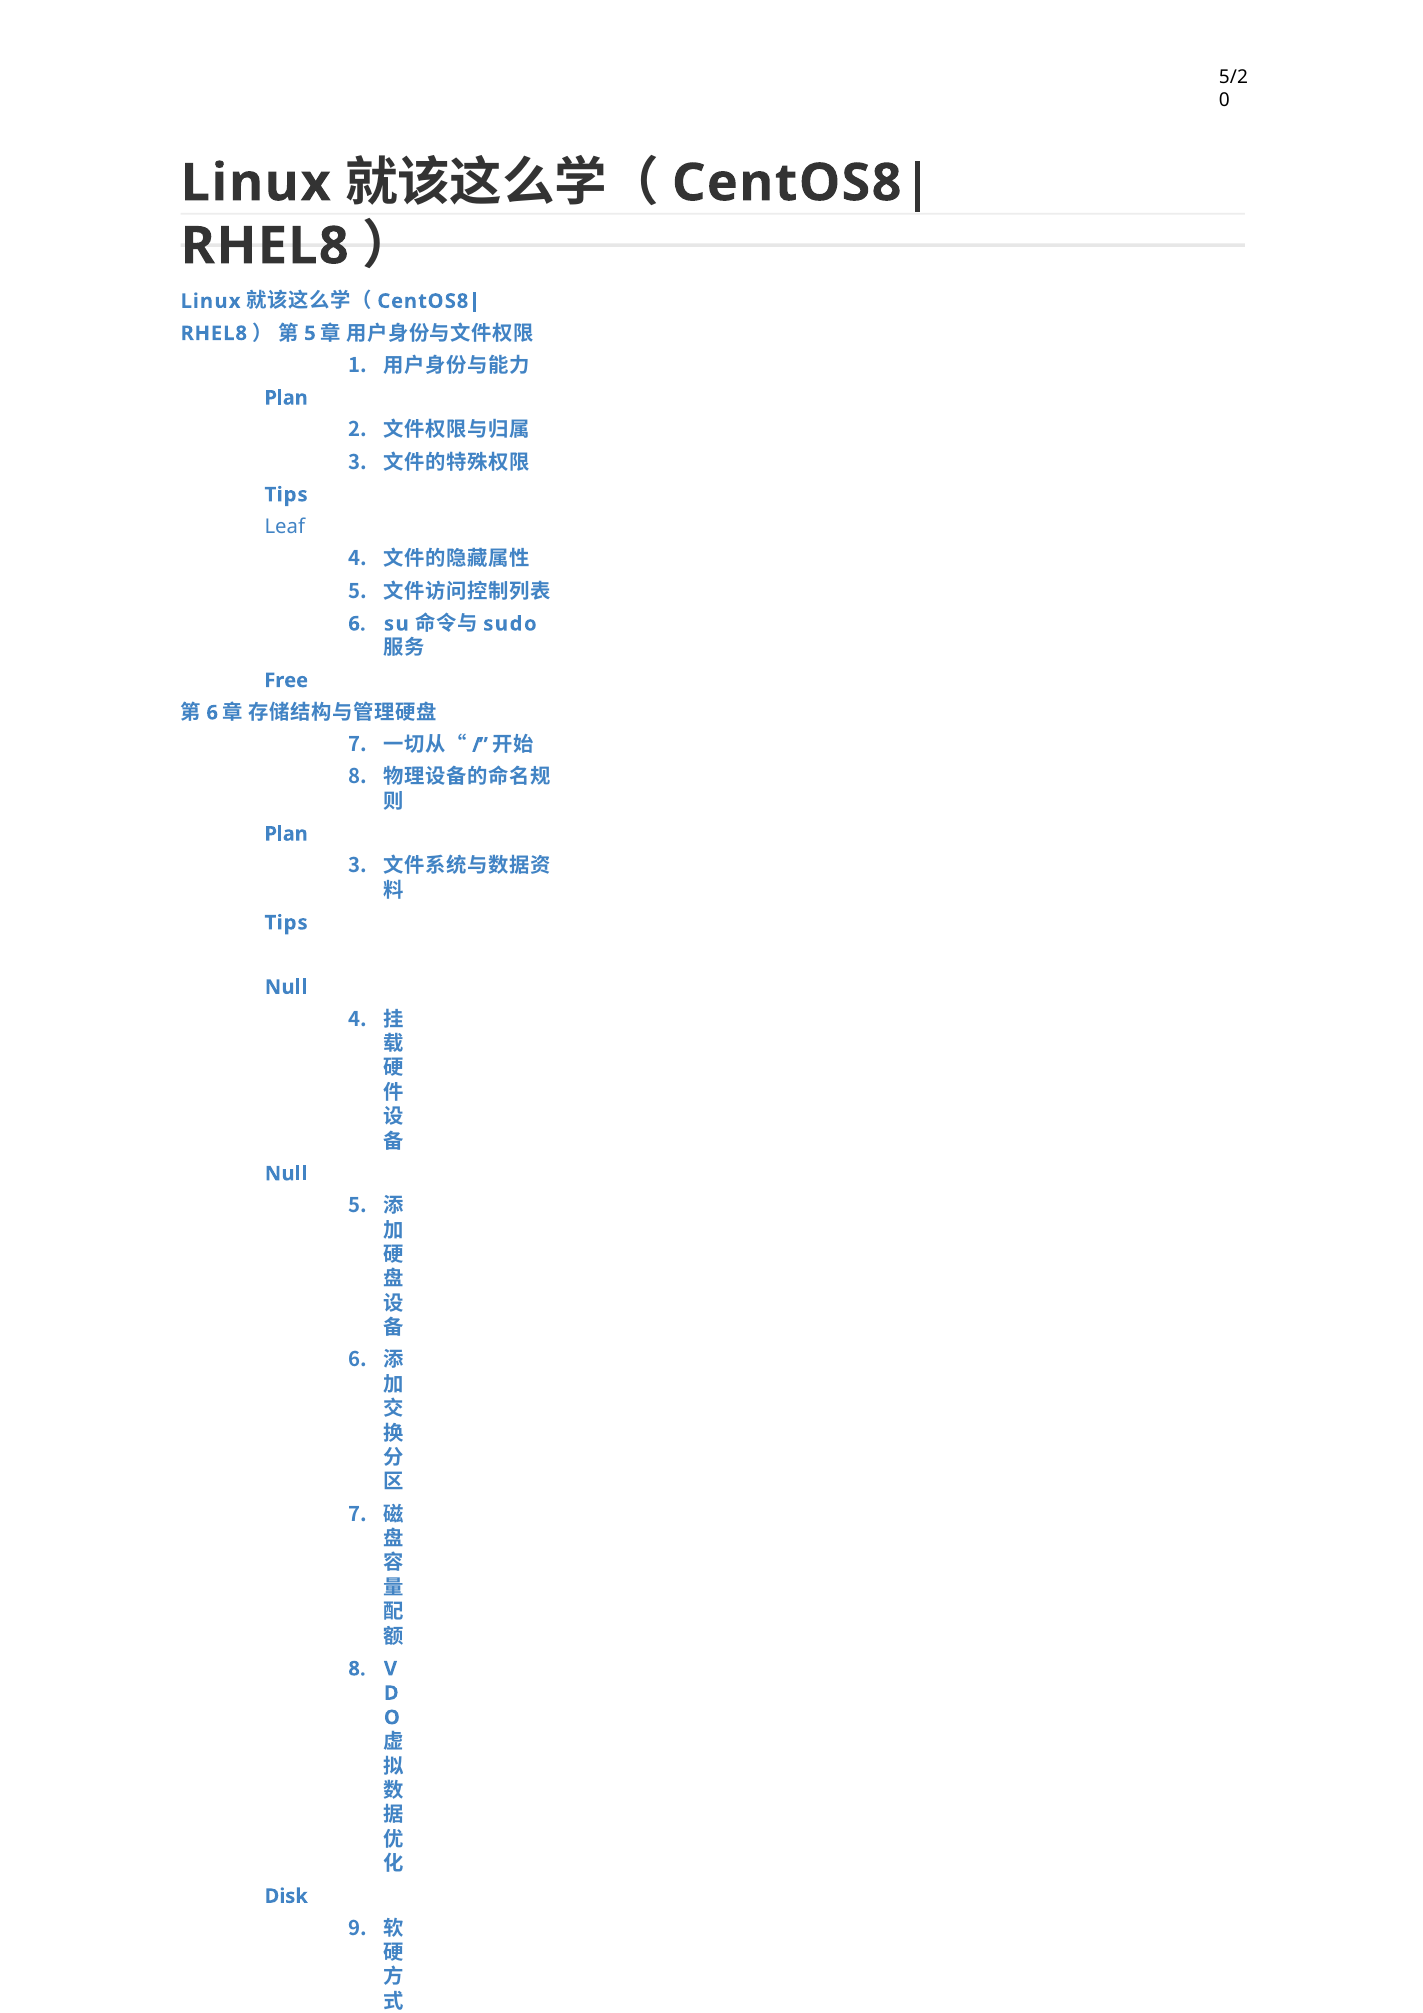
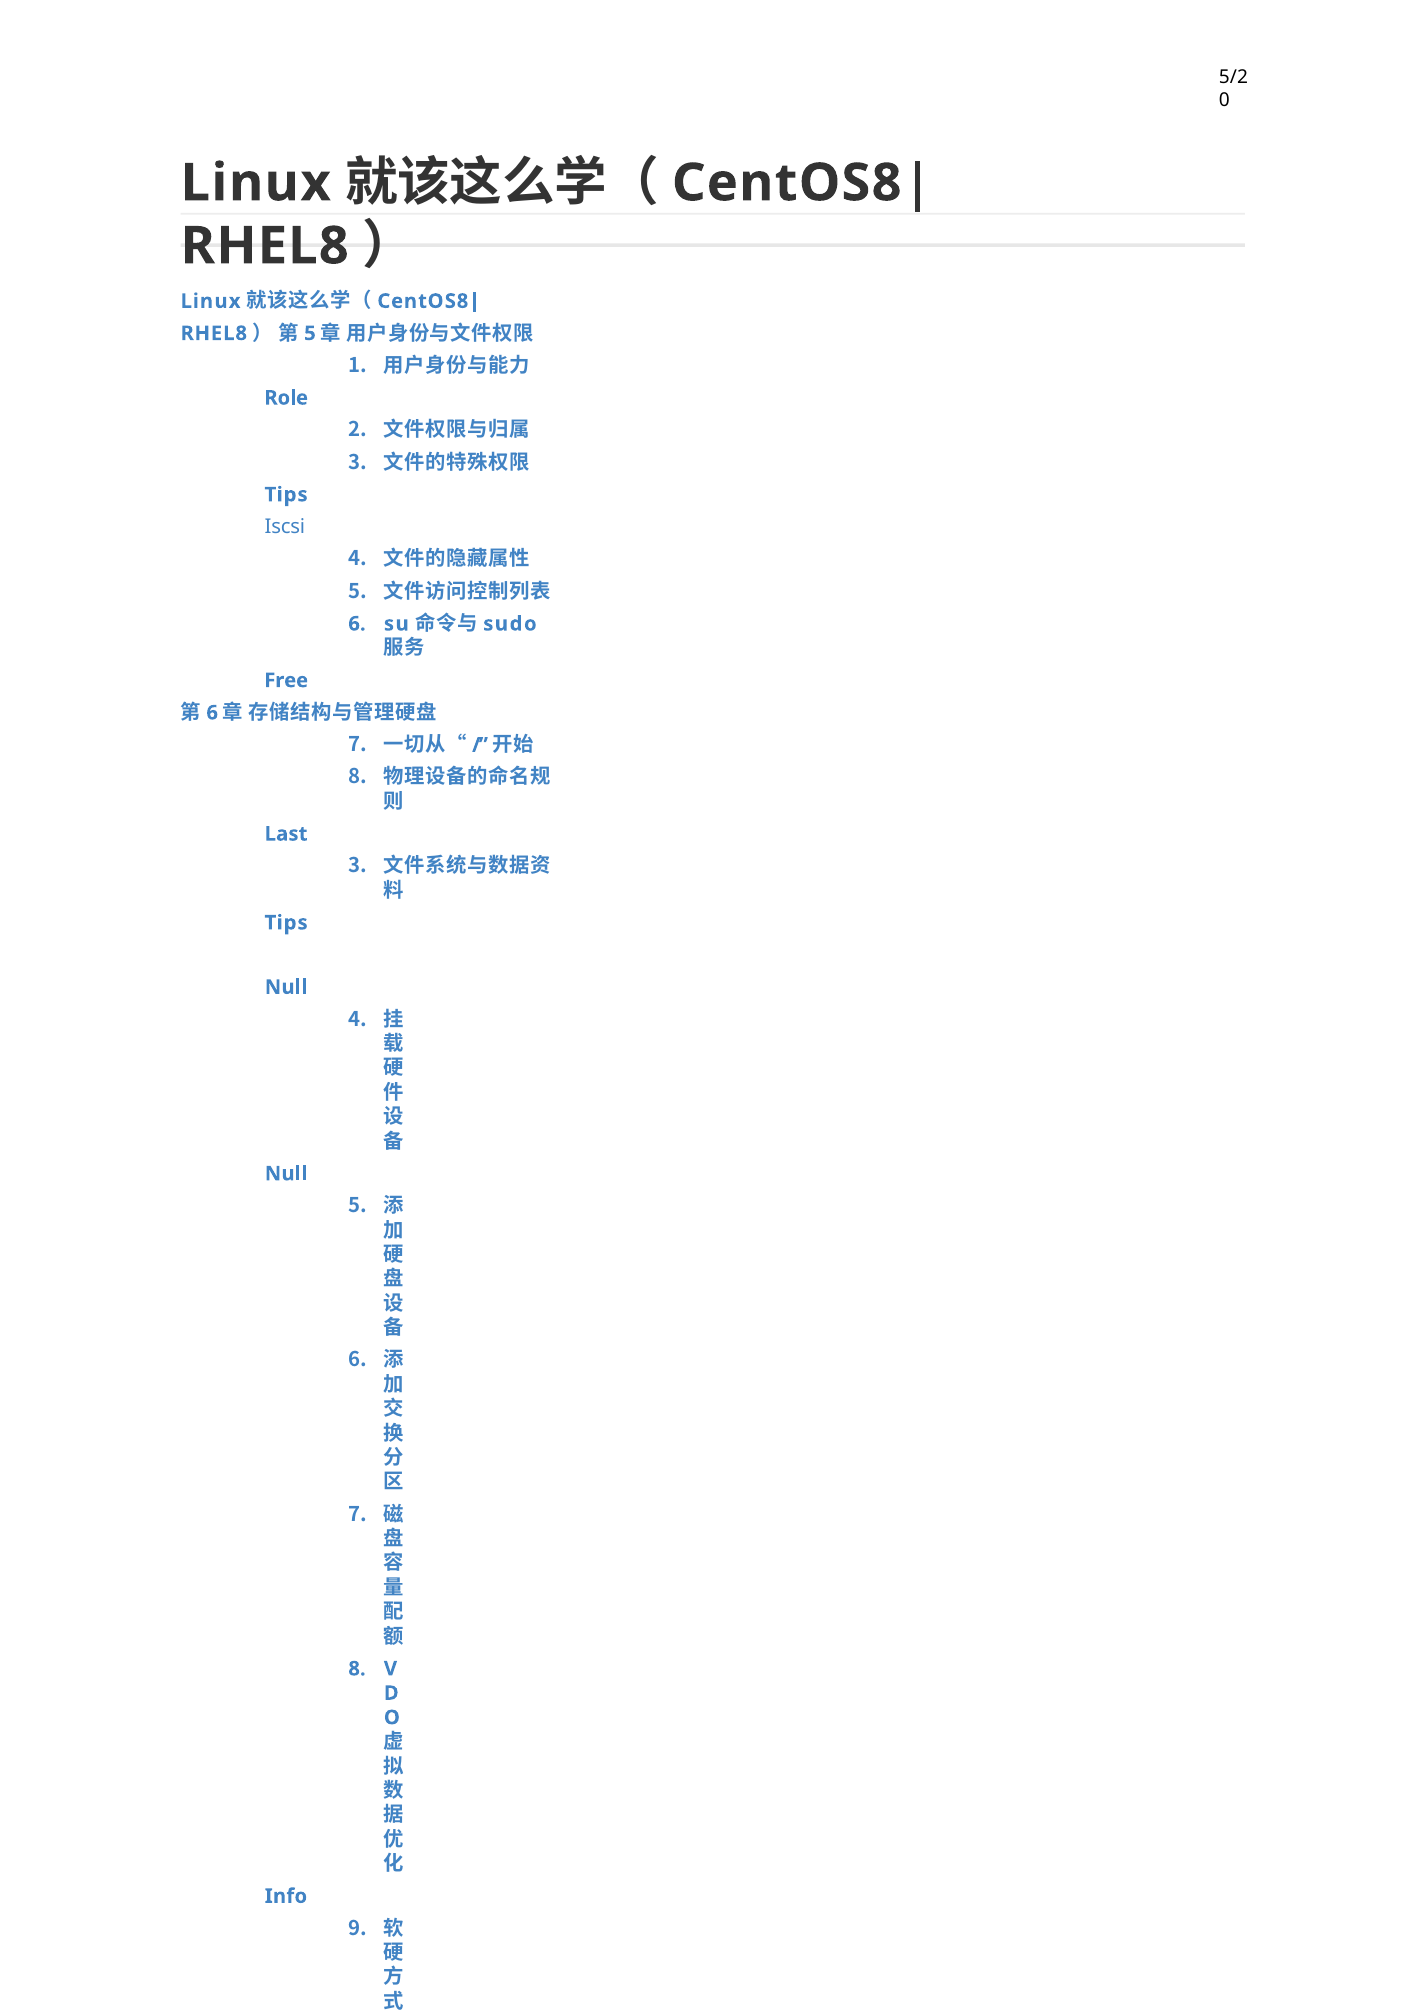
Plan at (286, 398): Plan -> Role
Leaf: Leaf -> Iscsi
Plan at (286, 834): Plan -> Last
Disk: Disk -> Info
